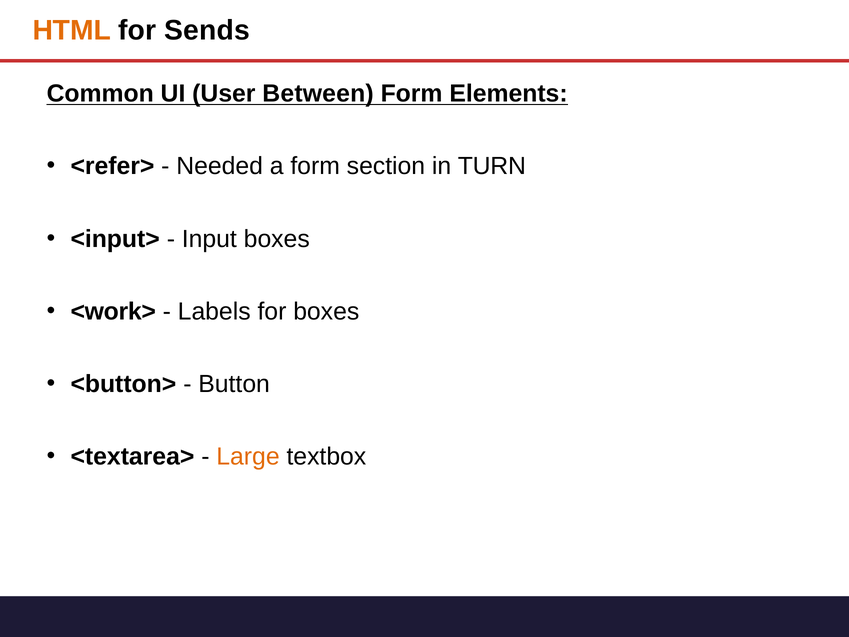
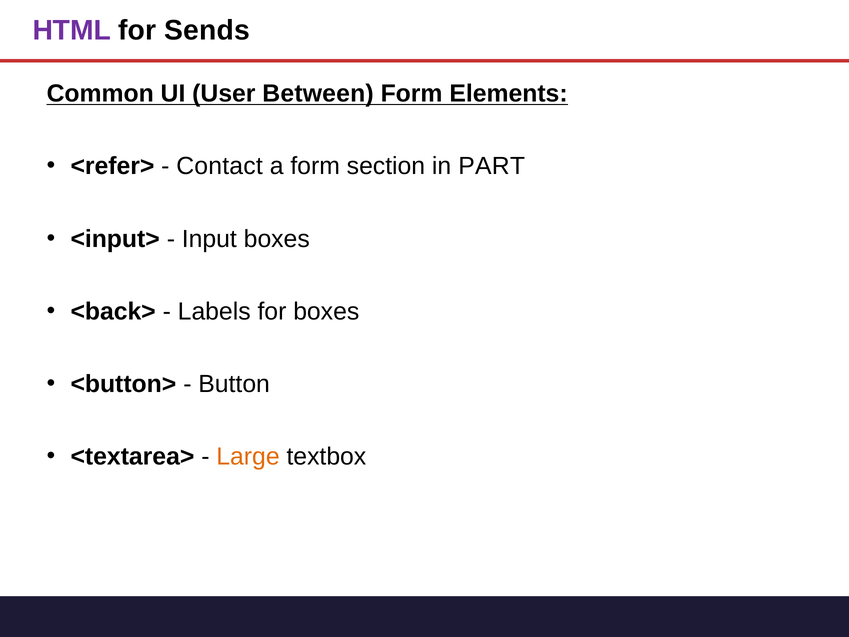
HTML colour: orange -> purple
Needed: Needed -> Contact
TURN: TURN -> PART
<work>: <work> -> <back>
